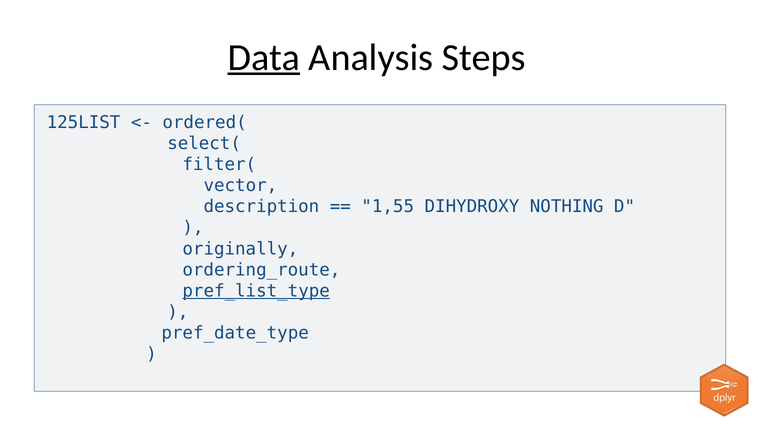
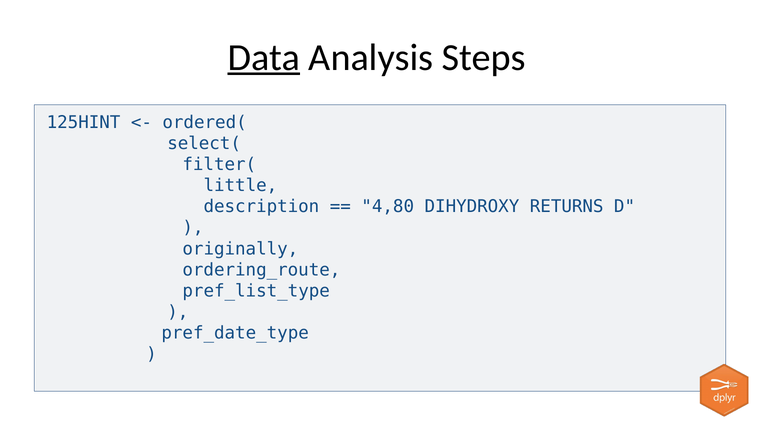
125LIST: 125LIST -> 125HINT
vector: vector -> little
1,55: 1,55 -> 4,80
NOTHING: NOTHING -> RETURNS
pref_list_type underline: present -> none
